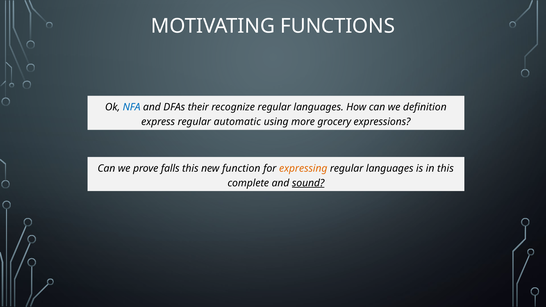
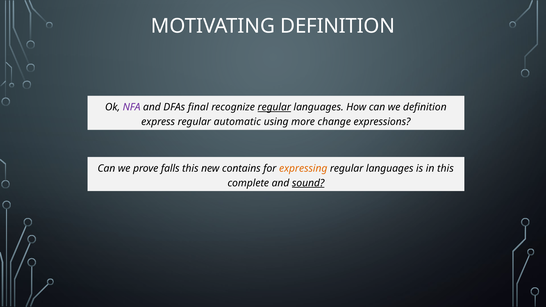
MOTIVATING FUNCTIONS: FUNCTIONS -> DEFINITION
NFA colour: blue -> purple
their: their -> final
regular at (274, 107) underline: none -> present
grocery: grocery -> change
function: function -> contains
